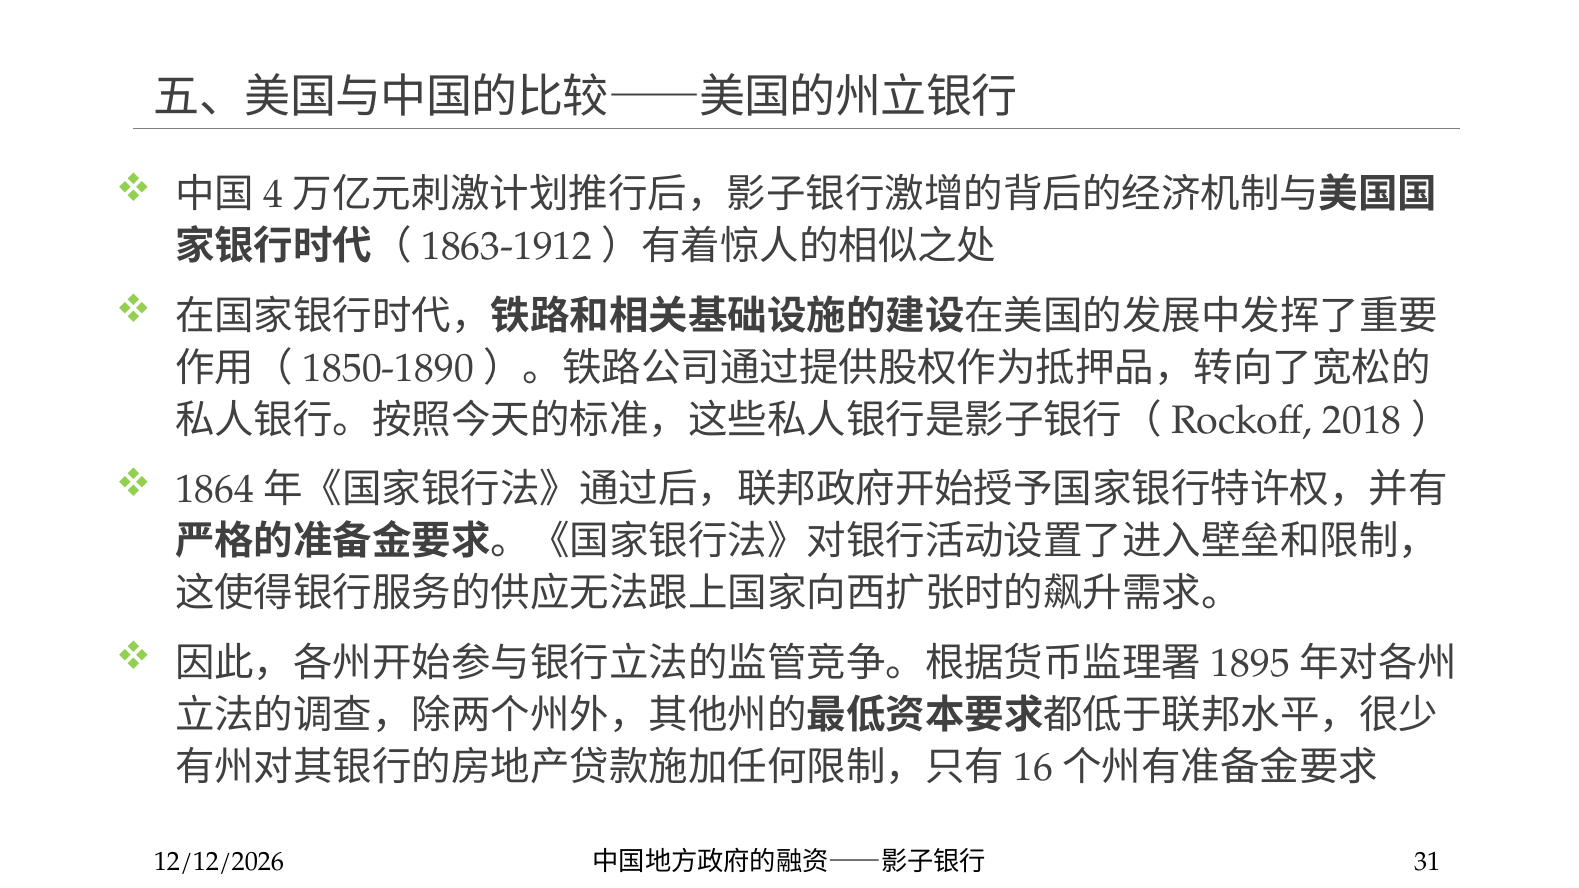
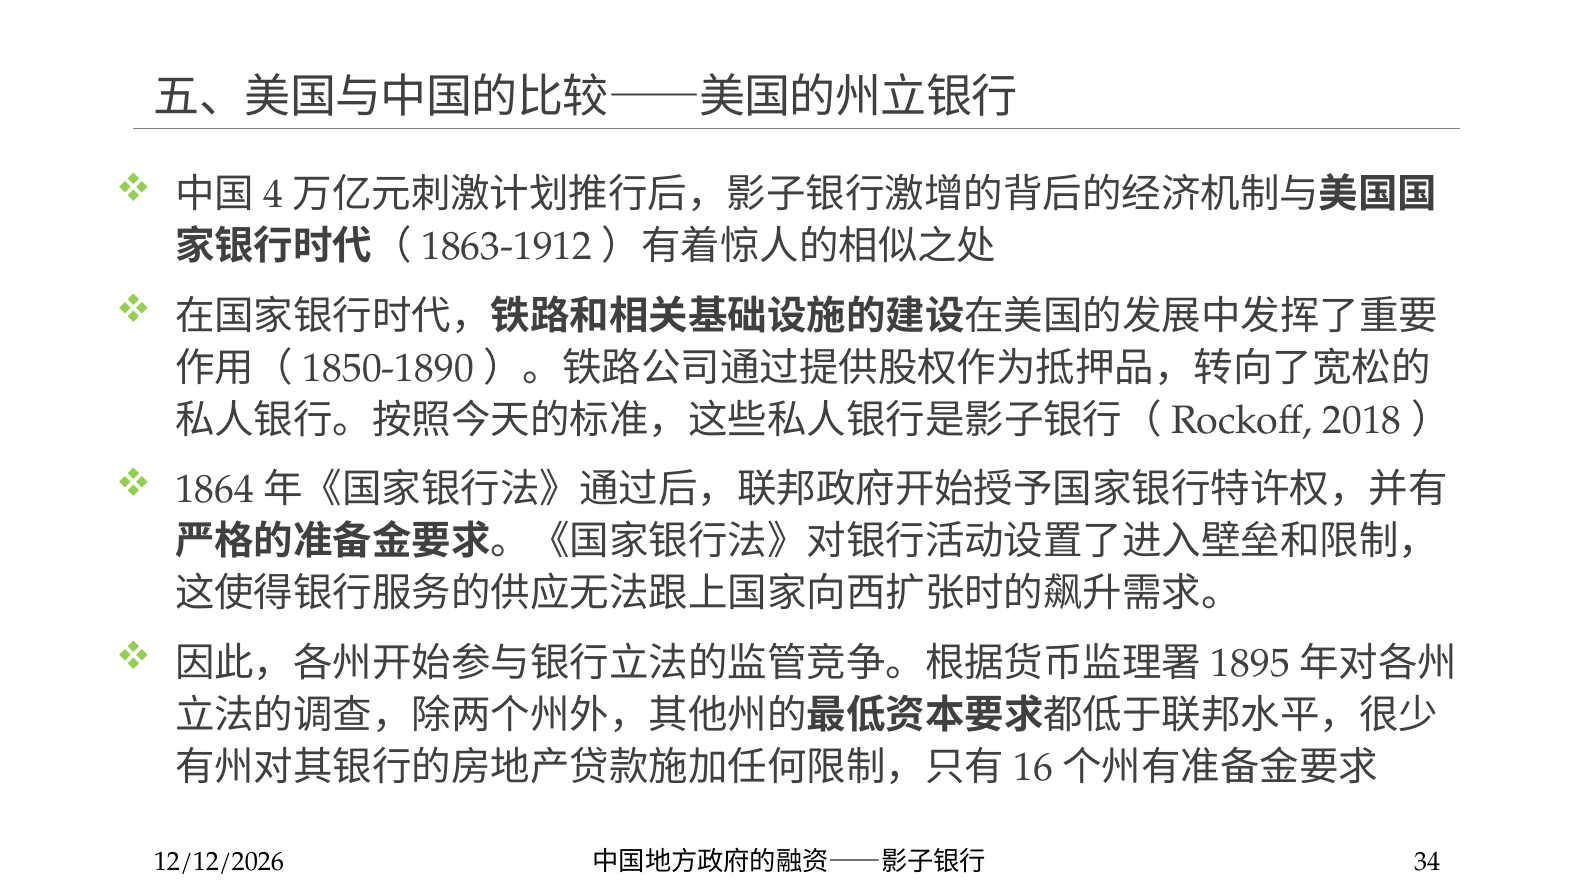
31: 31 -> 34
